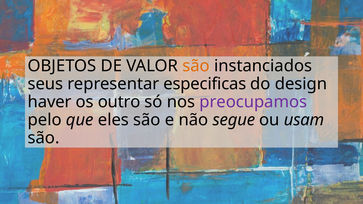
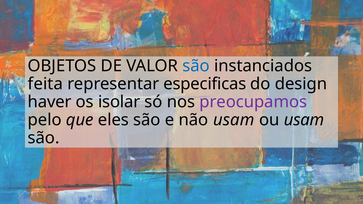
são at (196, 66) colour: orange -> blue
seus: seus -> feita
outro: outro -> isolar
não segue: segue -> usam
